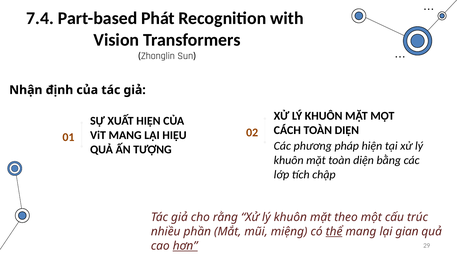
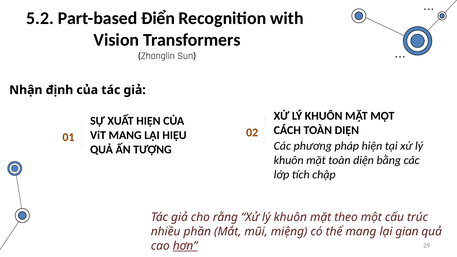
7.4: 7.4 -> 5.2
Phát: Phát -> Điển
thể underline: present -> none
